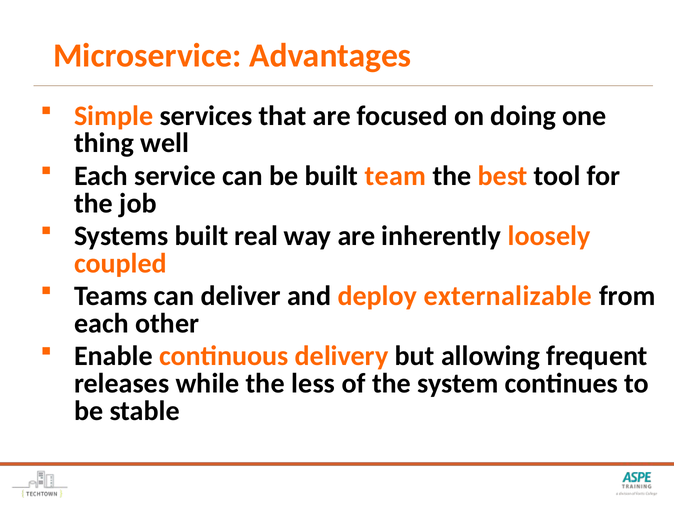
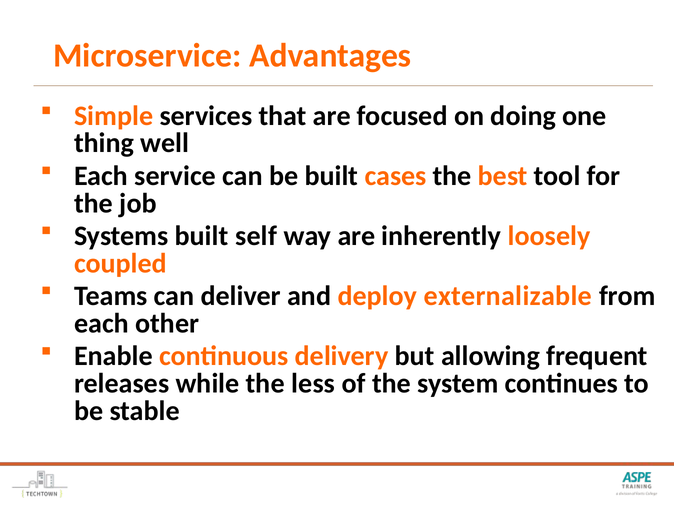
team: team -> cases
real: real -> self
